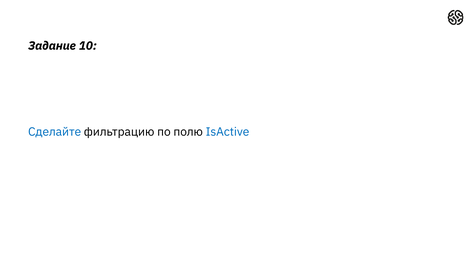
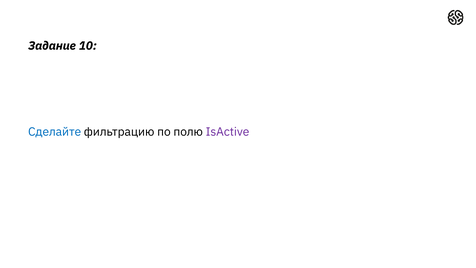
IsActive colour: blue -> purple
